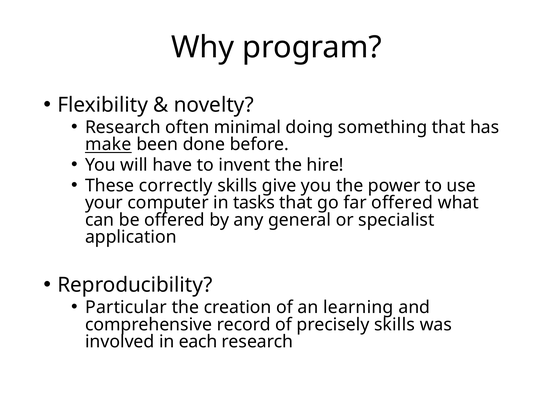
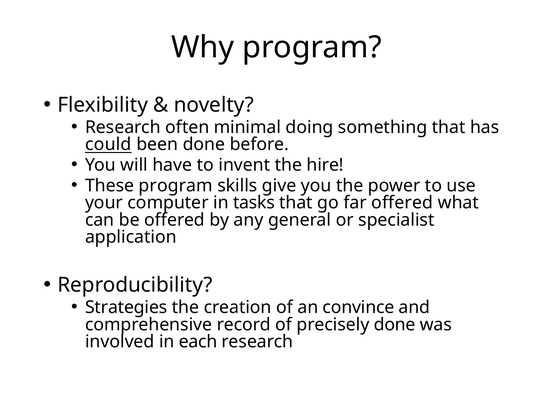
make: make -> could
These correctly: correctly -> program
Particular: Particular -> Strategies
learning: learning -> convince
precisely skills: skills -> done
